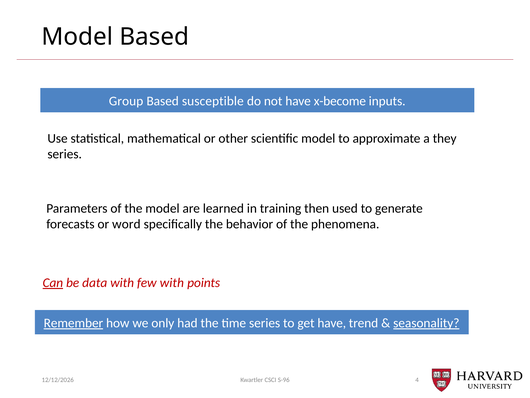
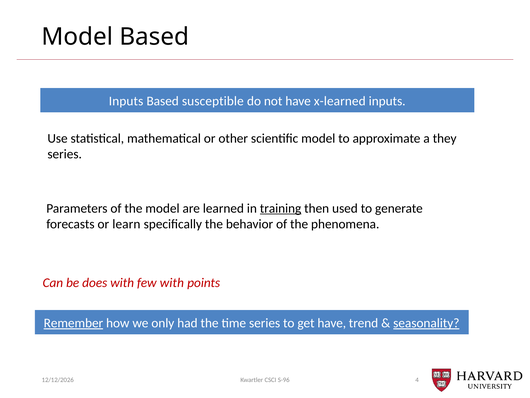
Group at (126, 101): Group -> Inputs
x-become: x-become -> x-learned
training underline: none -> present
word: word -> learn
Can underline: present -> none
data: data -> does
